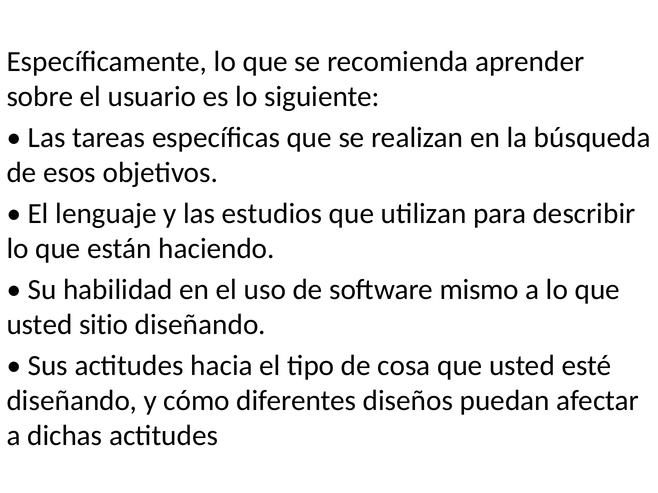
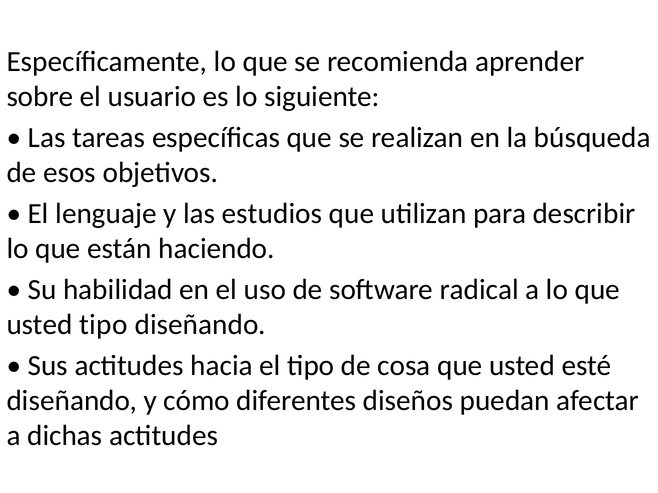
mismo: mismo -> radical
usted sitio: sitio -> tipo
